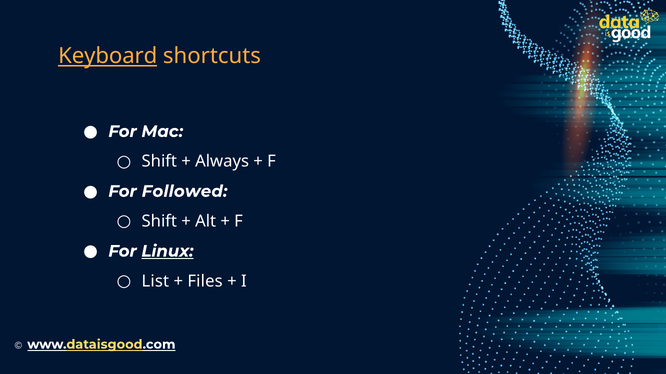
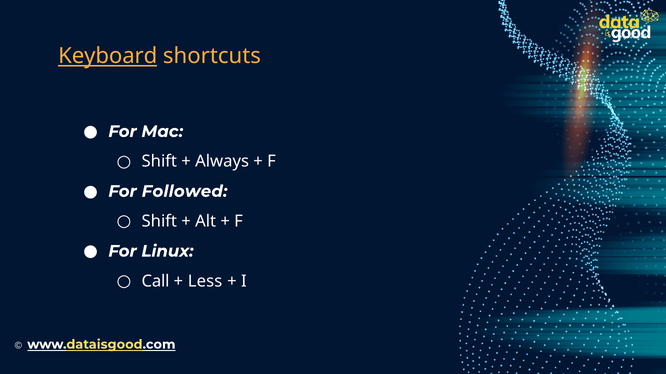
Linux underline: present -> none
List: List -> Call
Files: Files -> Less
